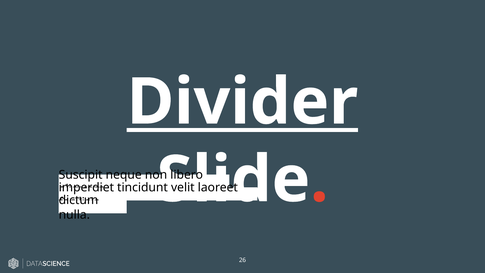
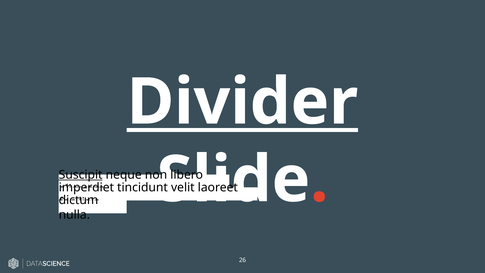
Suscipit underline: none -> present
